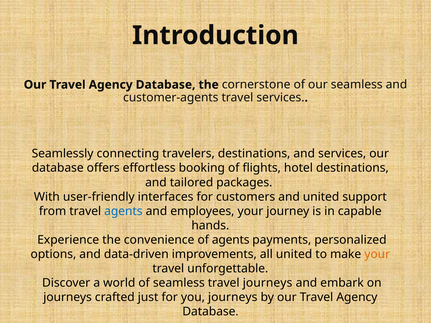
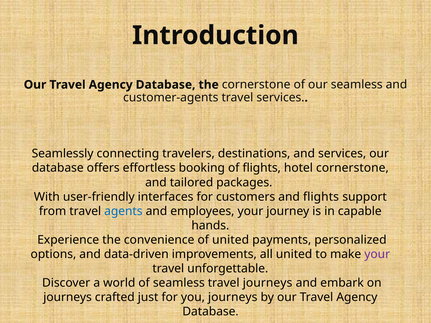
hotel destinations: destinations -> cornerstone
and united: united -> flights
of agents: agents -> united
your at (377, 254) colour: orange -> purple
